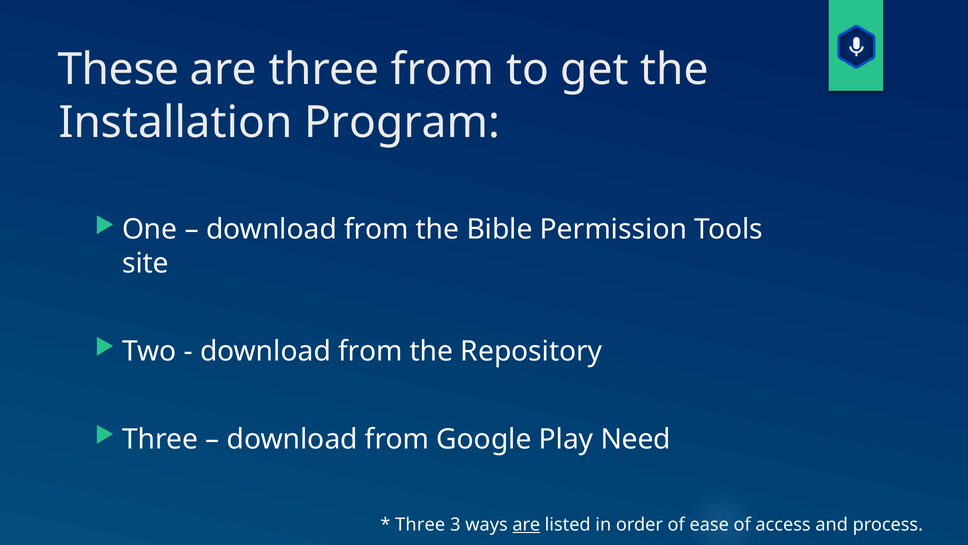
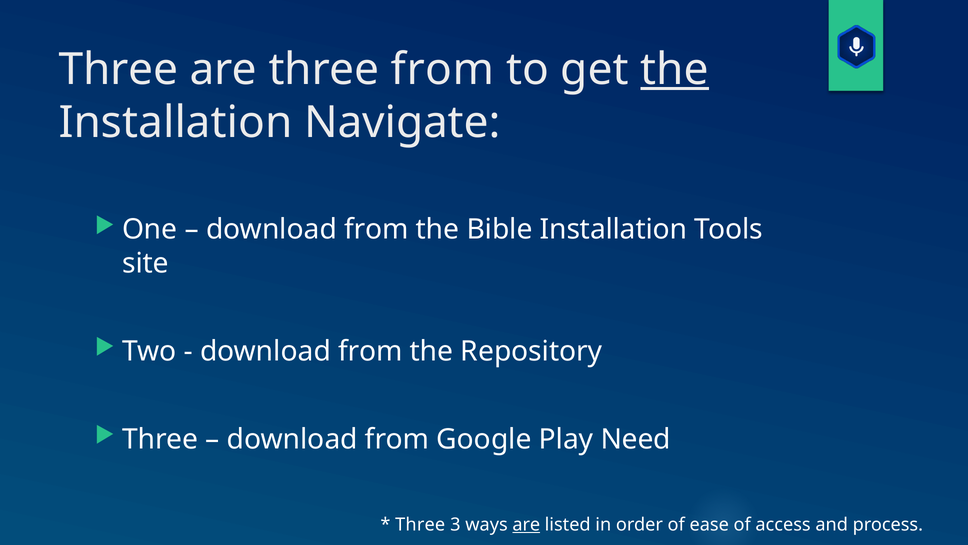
These at (119, 69): These -> Three
the at (675, 69) underline: none -> present
Program: Program -> Navigate
Bible Permission: Permission -> Installation
